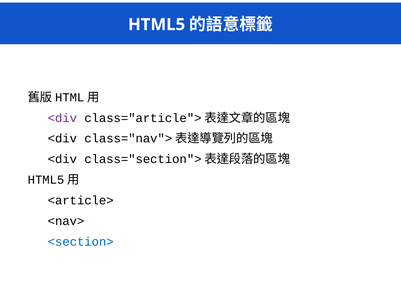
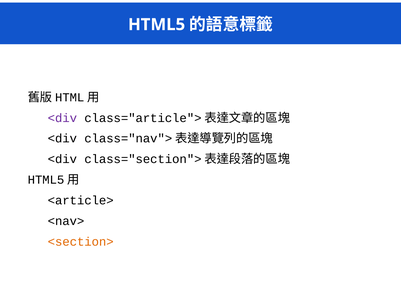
<section> colour: blue -> orange
